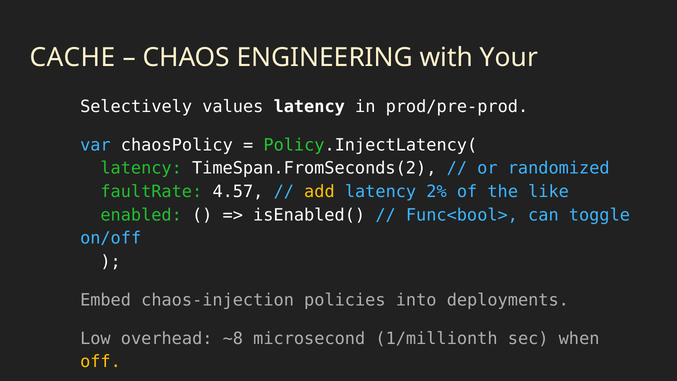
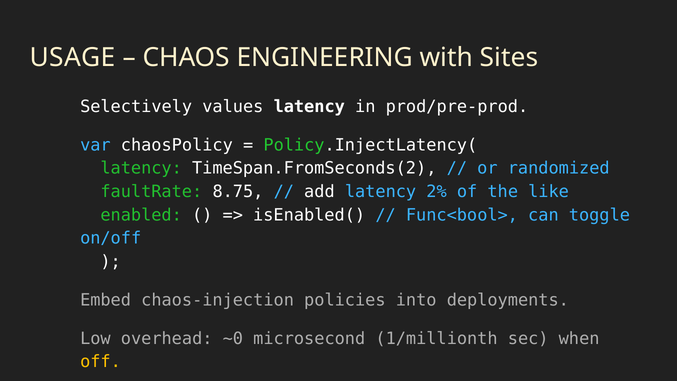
CACHE: CACHE -> USAGE
Your: Your -> Sites
4.57: 4.57 -> 8.75
add colour: yellow -> white
~8: ~8 -> ~0
